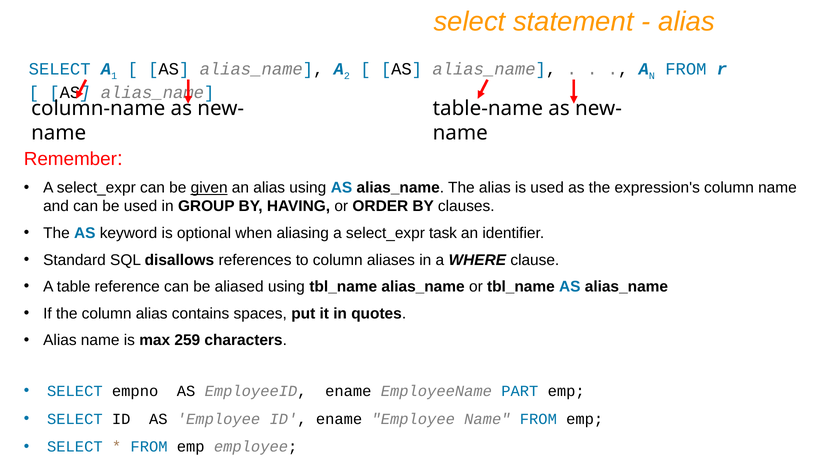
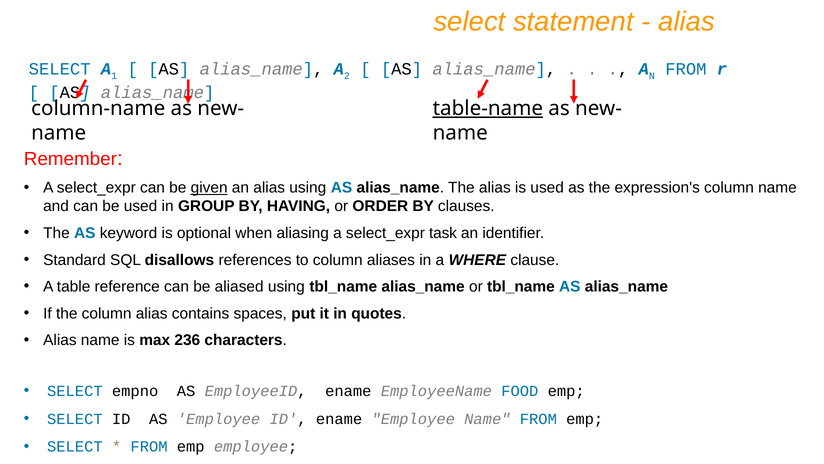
table-name underline: none -> present
259: 259 -> 236
PART: PART -> FOOD
